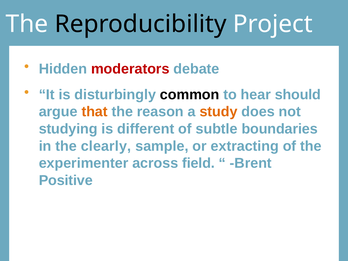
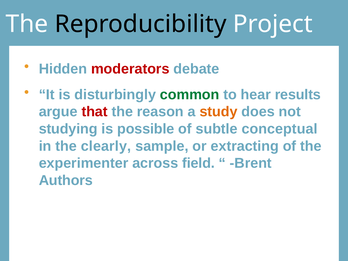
common colour: black -> green
should: should -> results
that colour: orange -> red
different: different -> possible
boundaries: boundaries -> conceptual
Positive: Positive -> Authors
